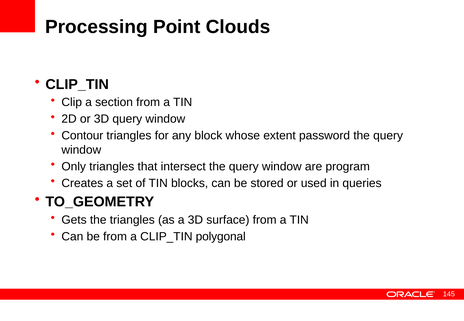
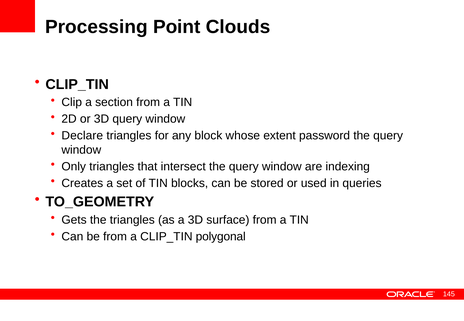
Contour: Contour -> Declare
program: program -> indexing
